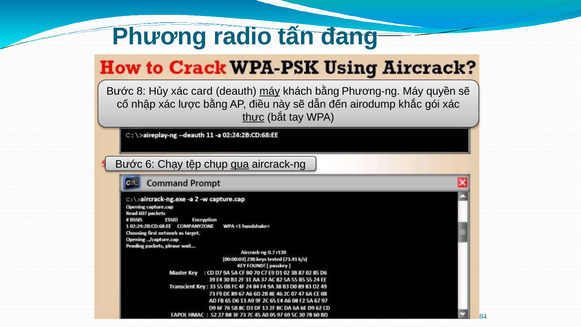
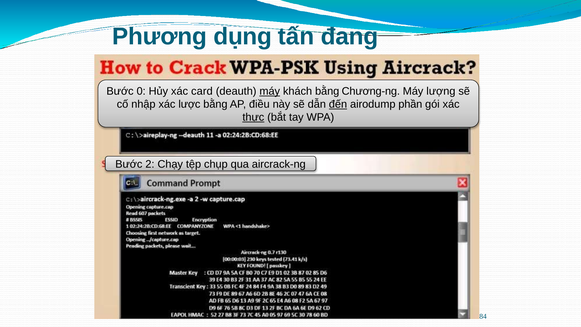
radio: radio -> dụng
8: 8 -> 0
Phương-ng: Phương-ng -> Chương-ng
quyền: quyền -> lượng
đến underline: none -> present
khắc: khắc -> phần
6: 6 -> 2
qua underline: present -> none
